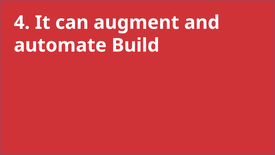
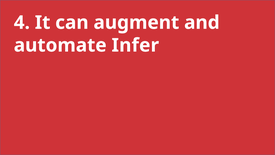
Build: Build -> Infer
